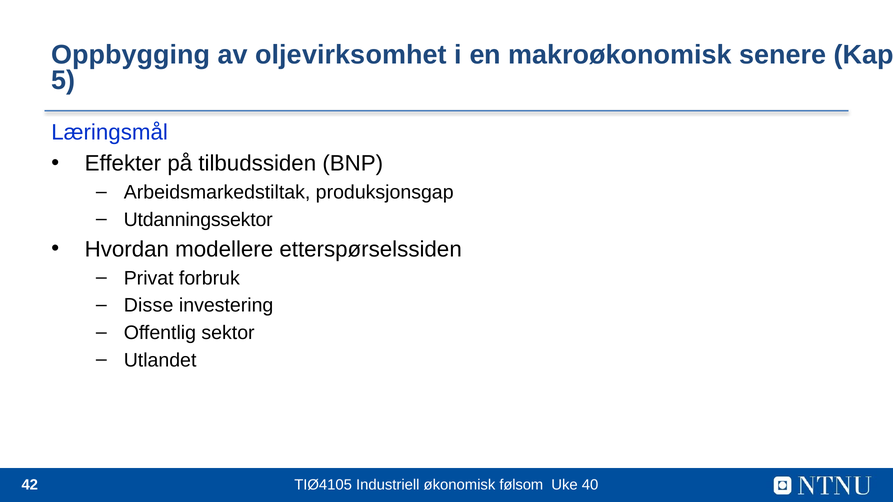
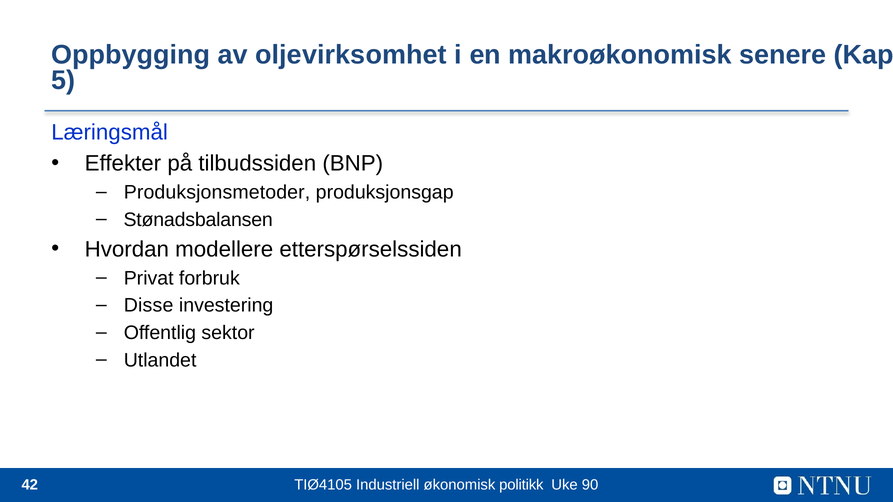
Arbeidsmarkedstiltak: Arbeidsmarkedstiltak -> Produksjonsmetoder
Utdanningssektor: Utdanningssektor -> Stønadsbalansen
følsom: følsom -> politikk
40: 40 -> 90
